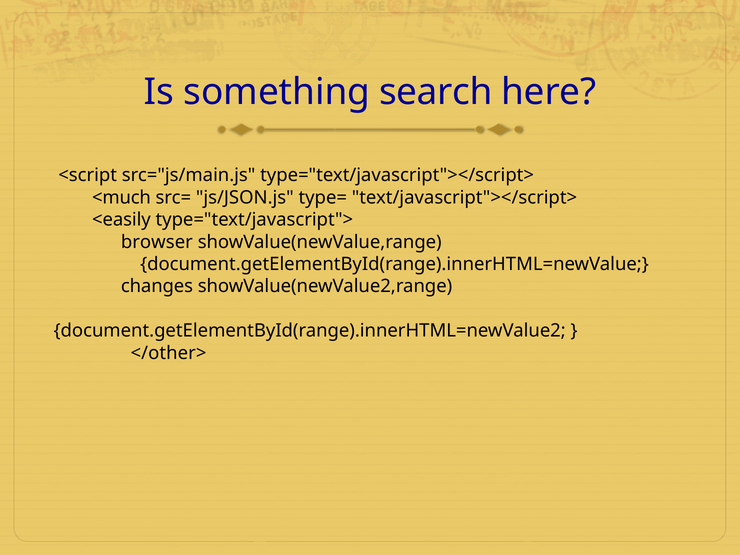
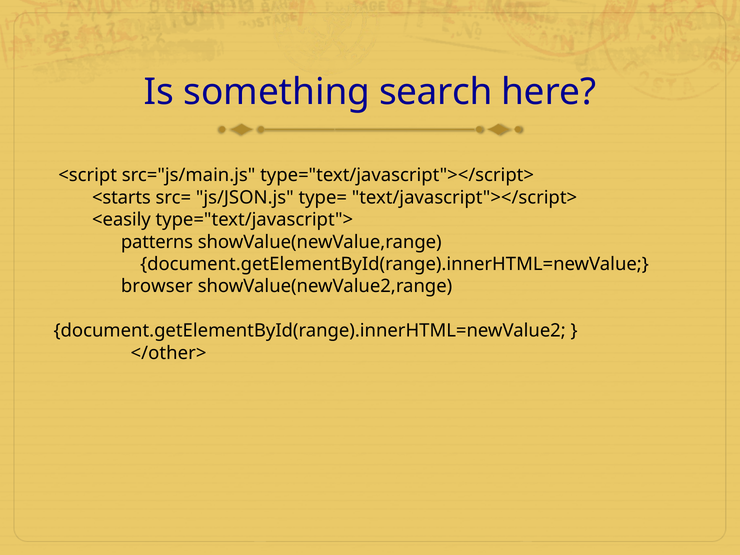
<much: <much -> <starts
browser: browser -> patterns
changes: changes -> browser
